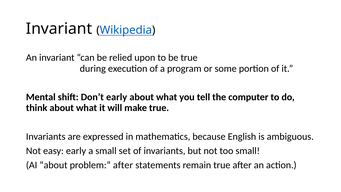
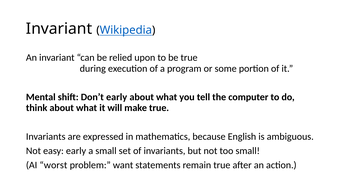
AI about: about -> worst
problem after: after -> want
